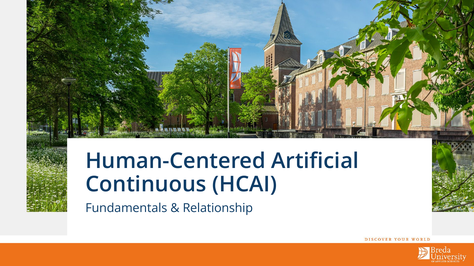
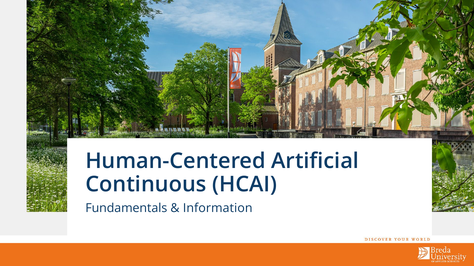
Relationship: Relationship -> Information
